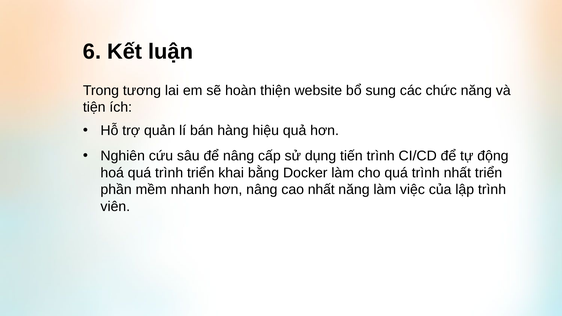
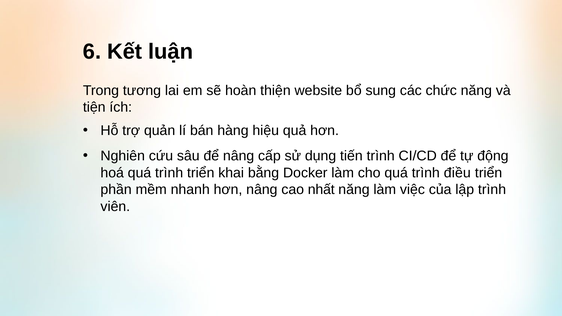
trình nhất: nhất -> điều
